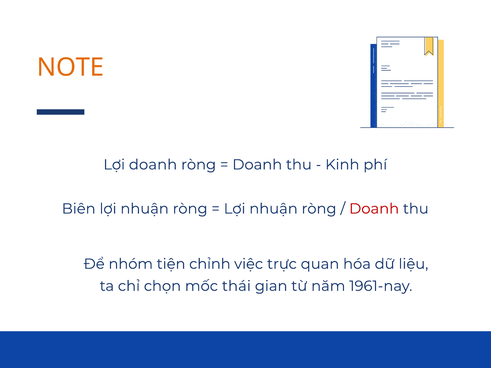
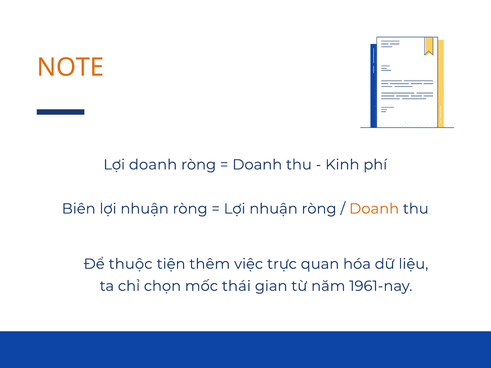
Doanh at (374, 209) colour: red -> orange
nhóm: nhóm -> thuộc
chỉnh: chỉnh -> thêm
